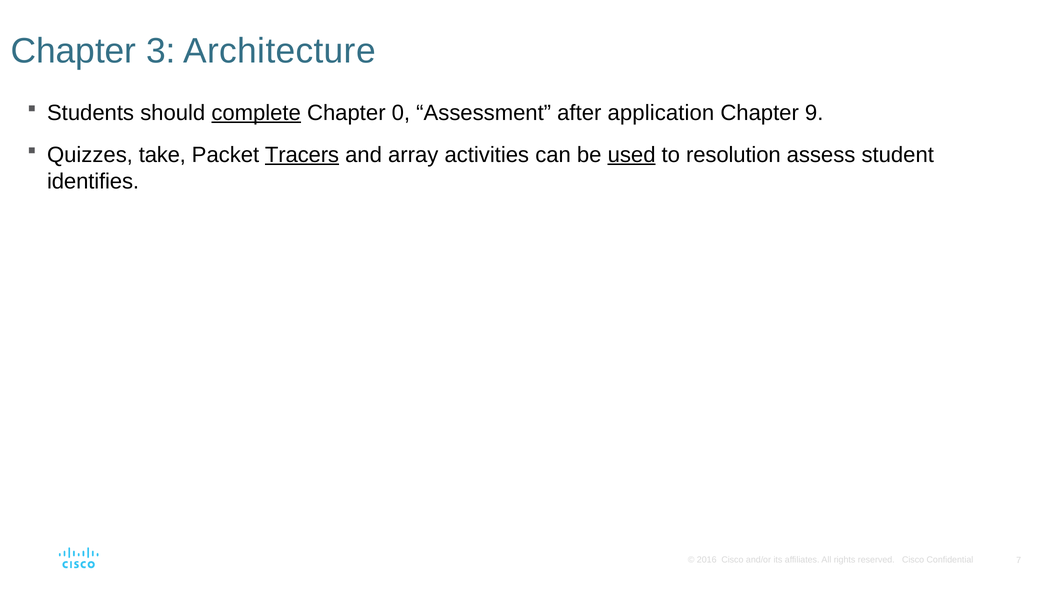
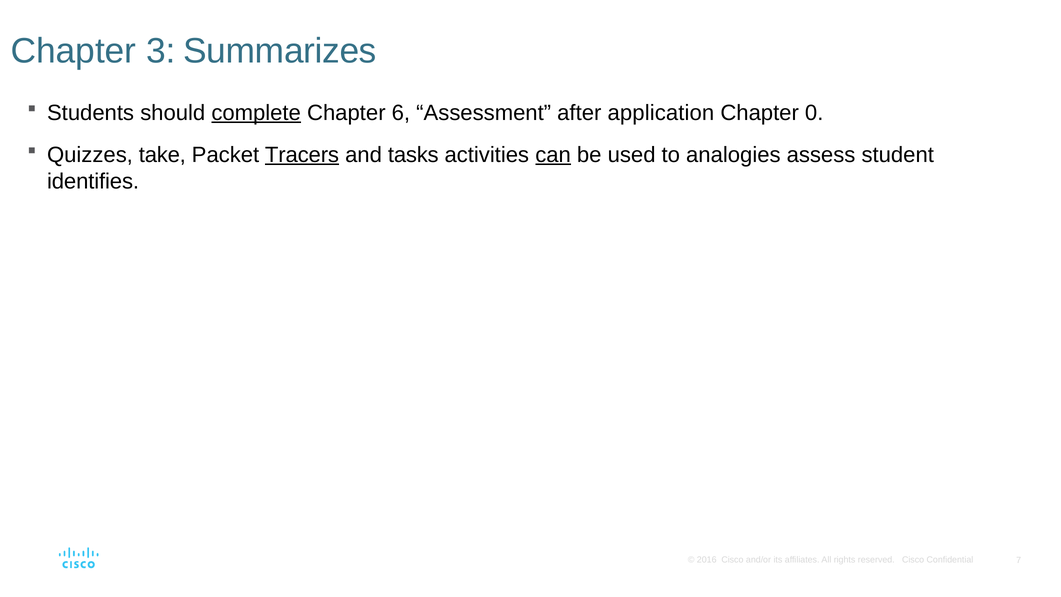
Architecture: Architecture -> Summarizes
0: 0 -> 6
9: 9 -> 0
array: array -> tasks
can underline: none -> present
used underline: present -> none
resolution: resolution -> analogies
